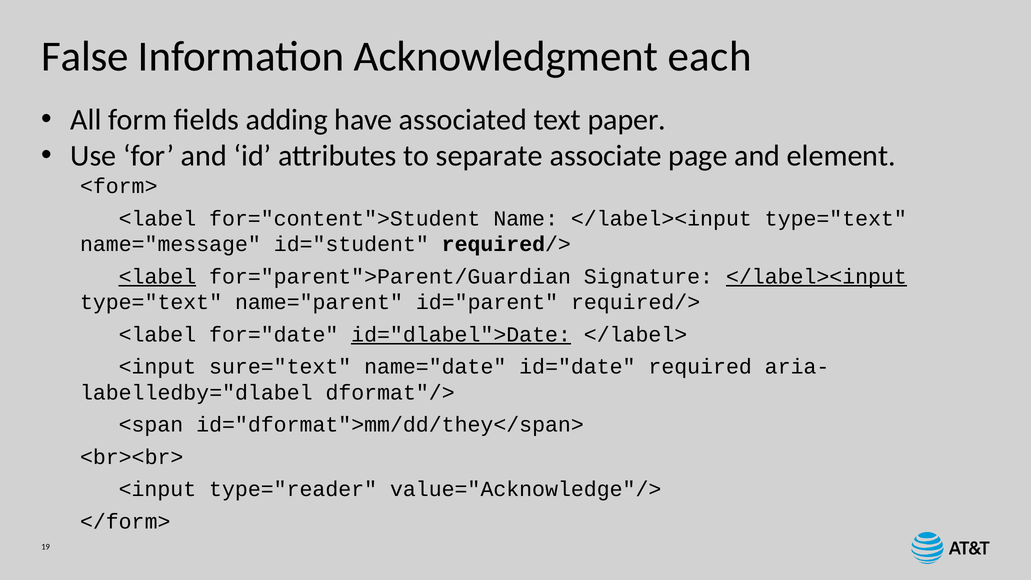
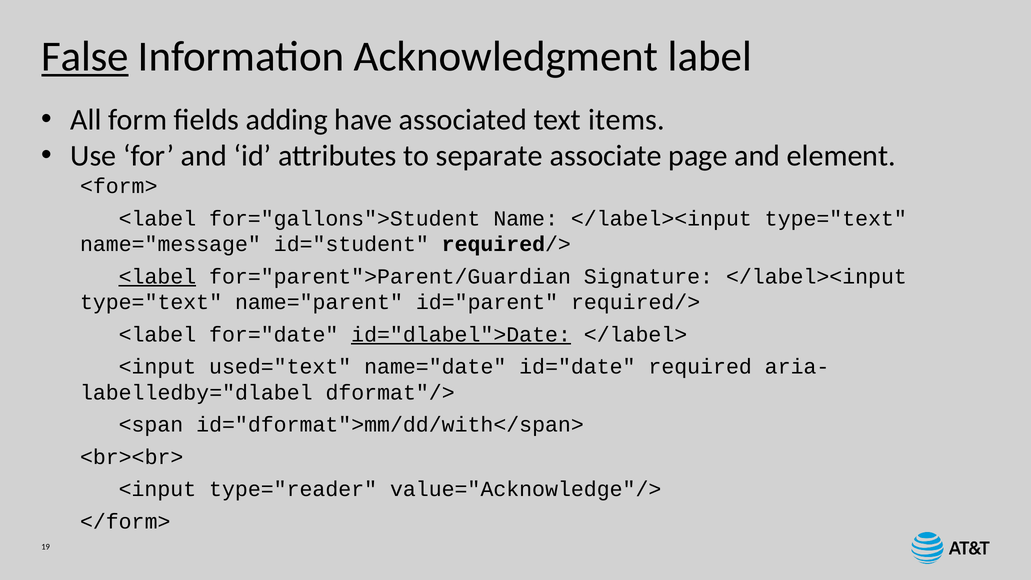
False underline: none -> present
each: each -> label
paper: paper -> items
for="content">Student: for="content">Student -> for="gallons">Student
</label><input at (816, 277) underline: present -> none
sure="text: sure="text -> used="text
id="dformat">mm/dd/they</span>: id="dformat">mm/dd/they</span> -> id="dformat">mm/dd/with</span>
